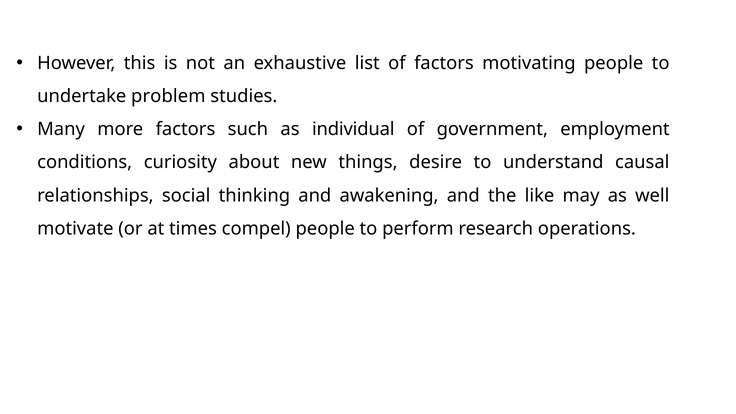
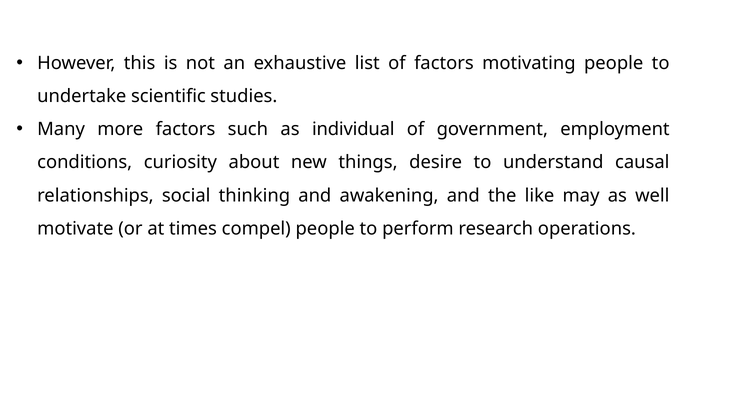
problem: problem -> scientific
